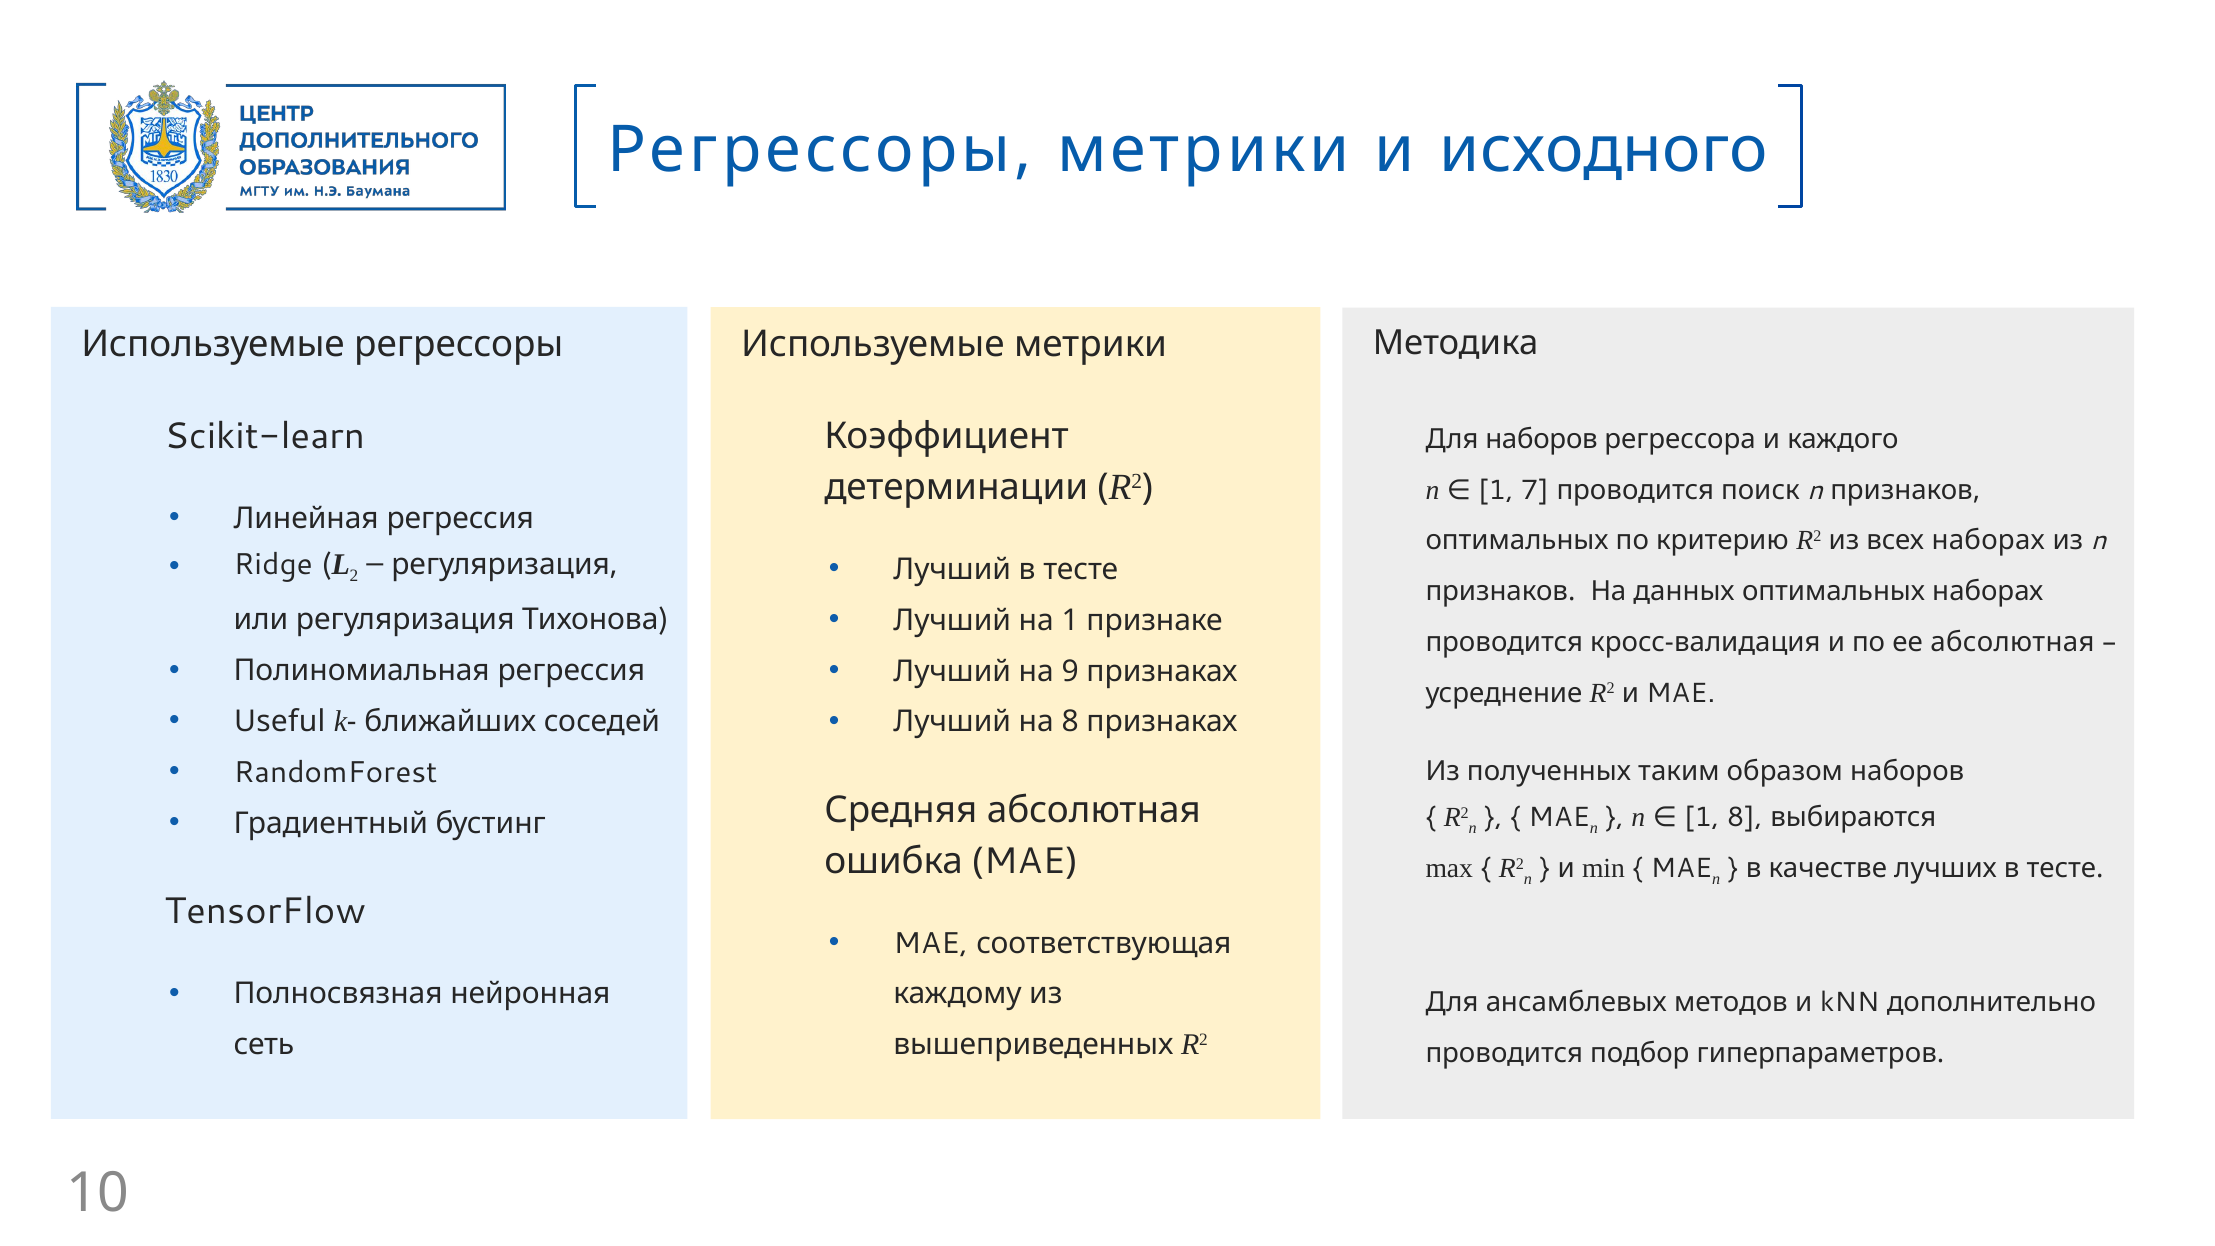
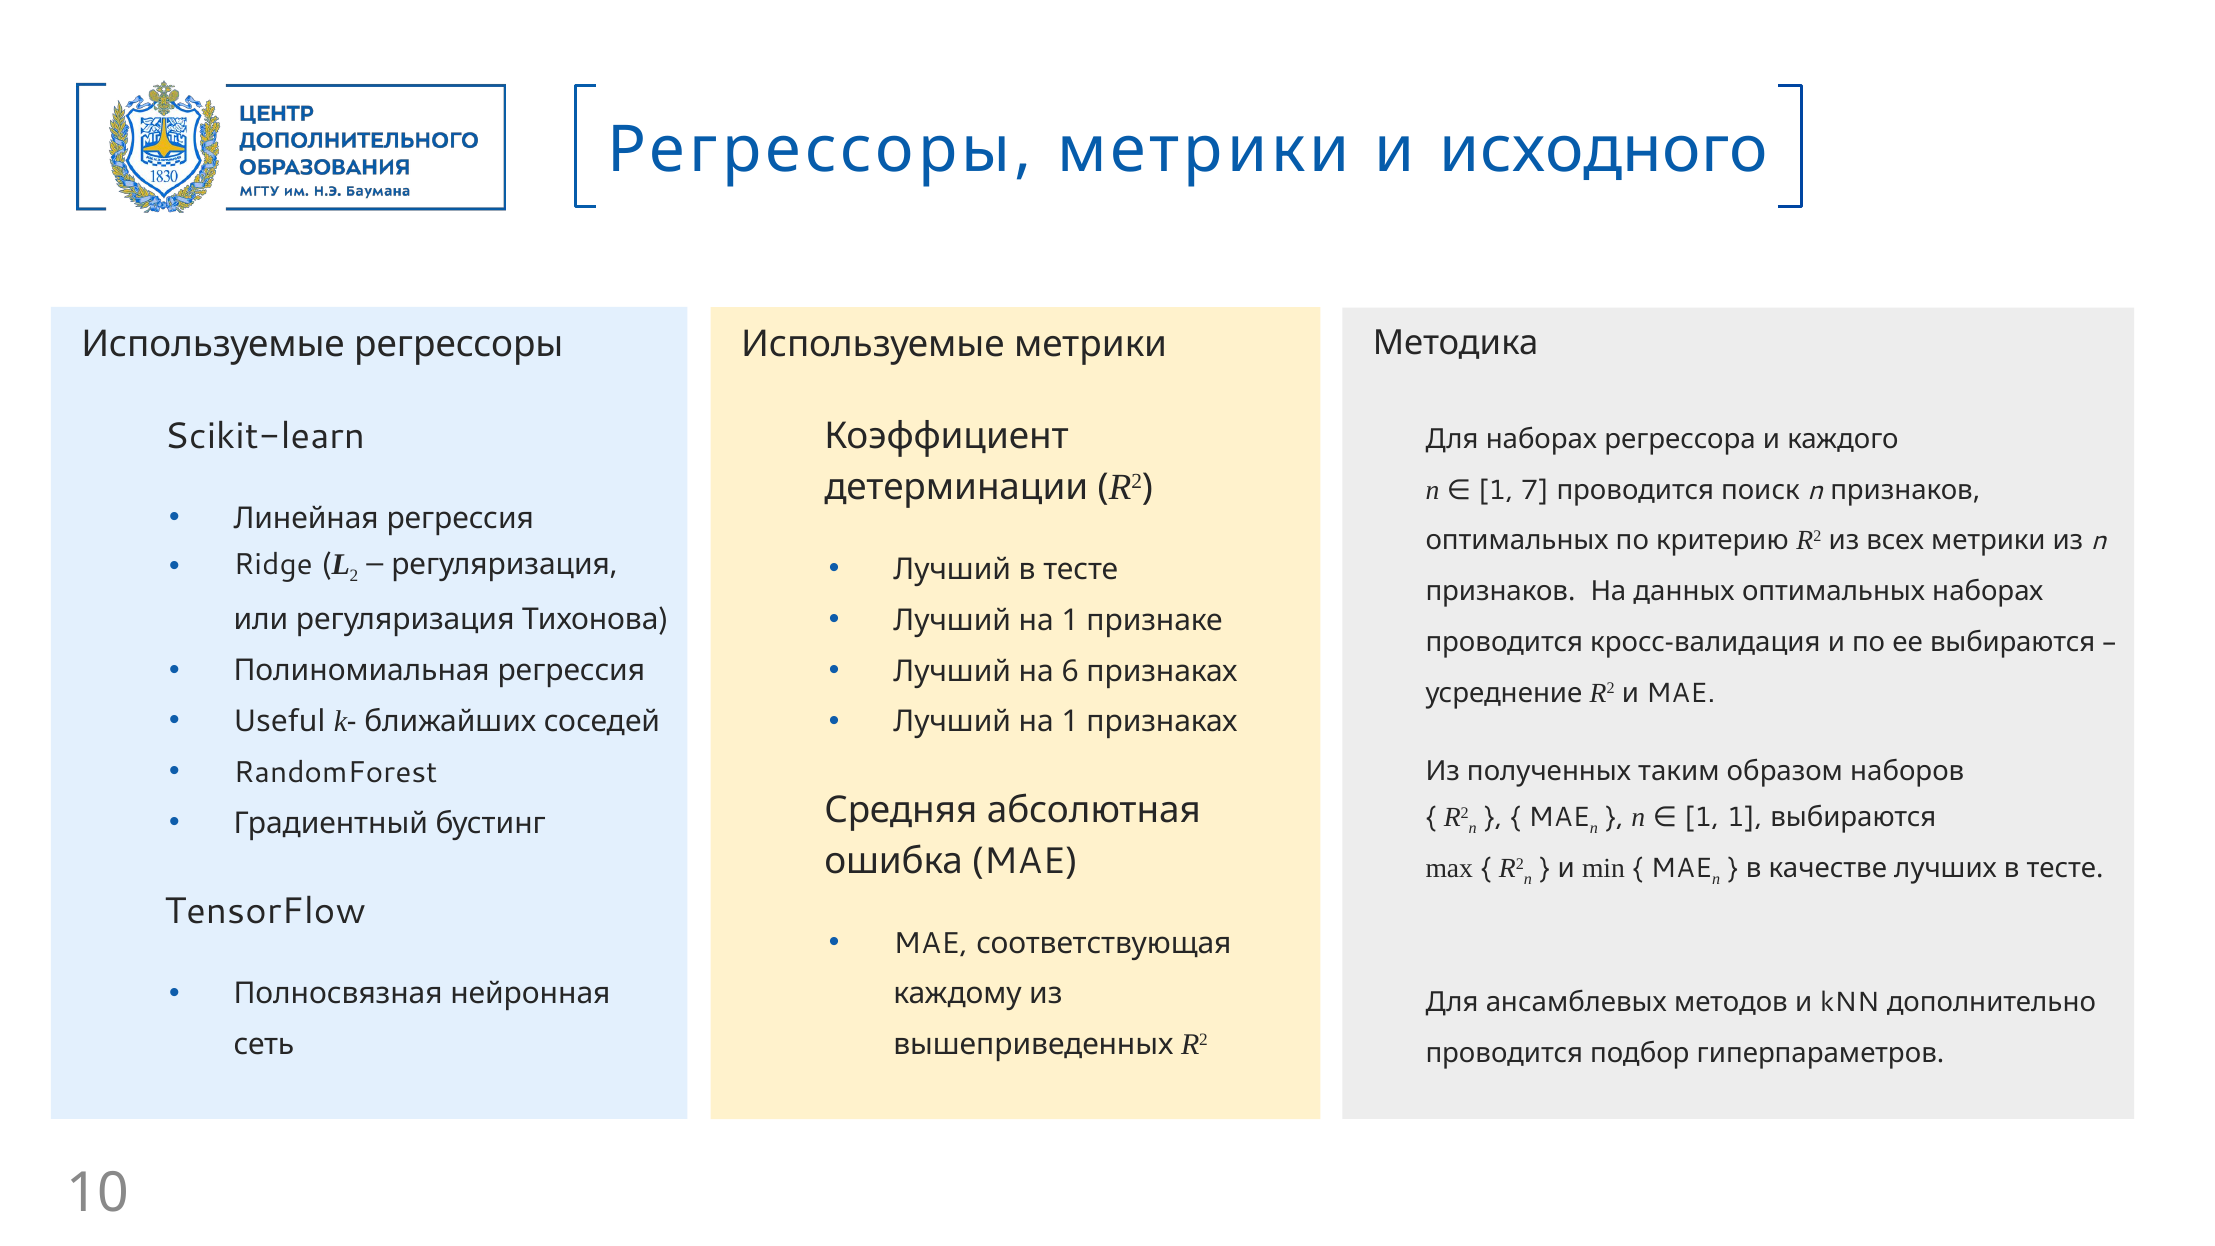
Для наборов: наборов -> наборах
всех наборах: наборах -> метрики
ее абсолютная: абсолютная -> выбираются
9: 9 -> 6
8 at (1070, 722): 8 -> 1
1 8: 8 -> 1
